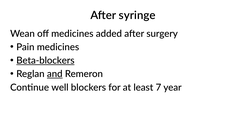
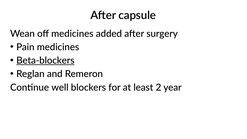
syringe: syringe -> capsule
and underline: present -> none
7: 7 -> 2
